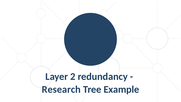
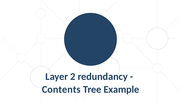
Research: Research -> Contents
